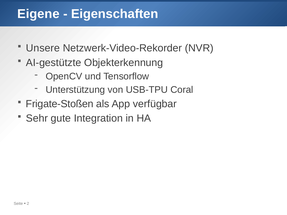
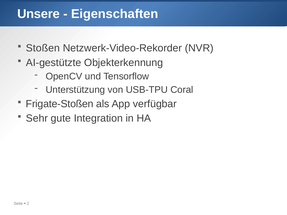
Eigene: Eigene -> Unsere
Unsere: Unsere -> Stoßen
